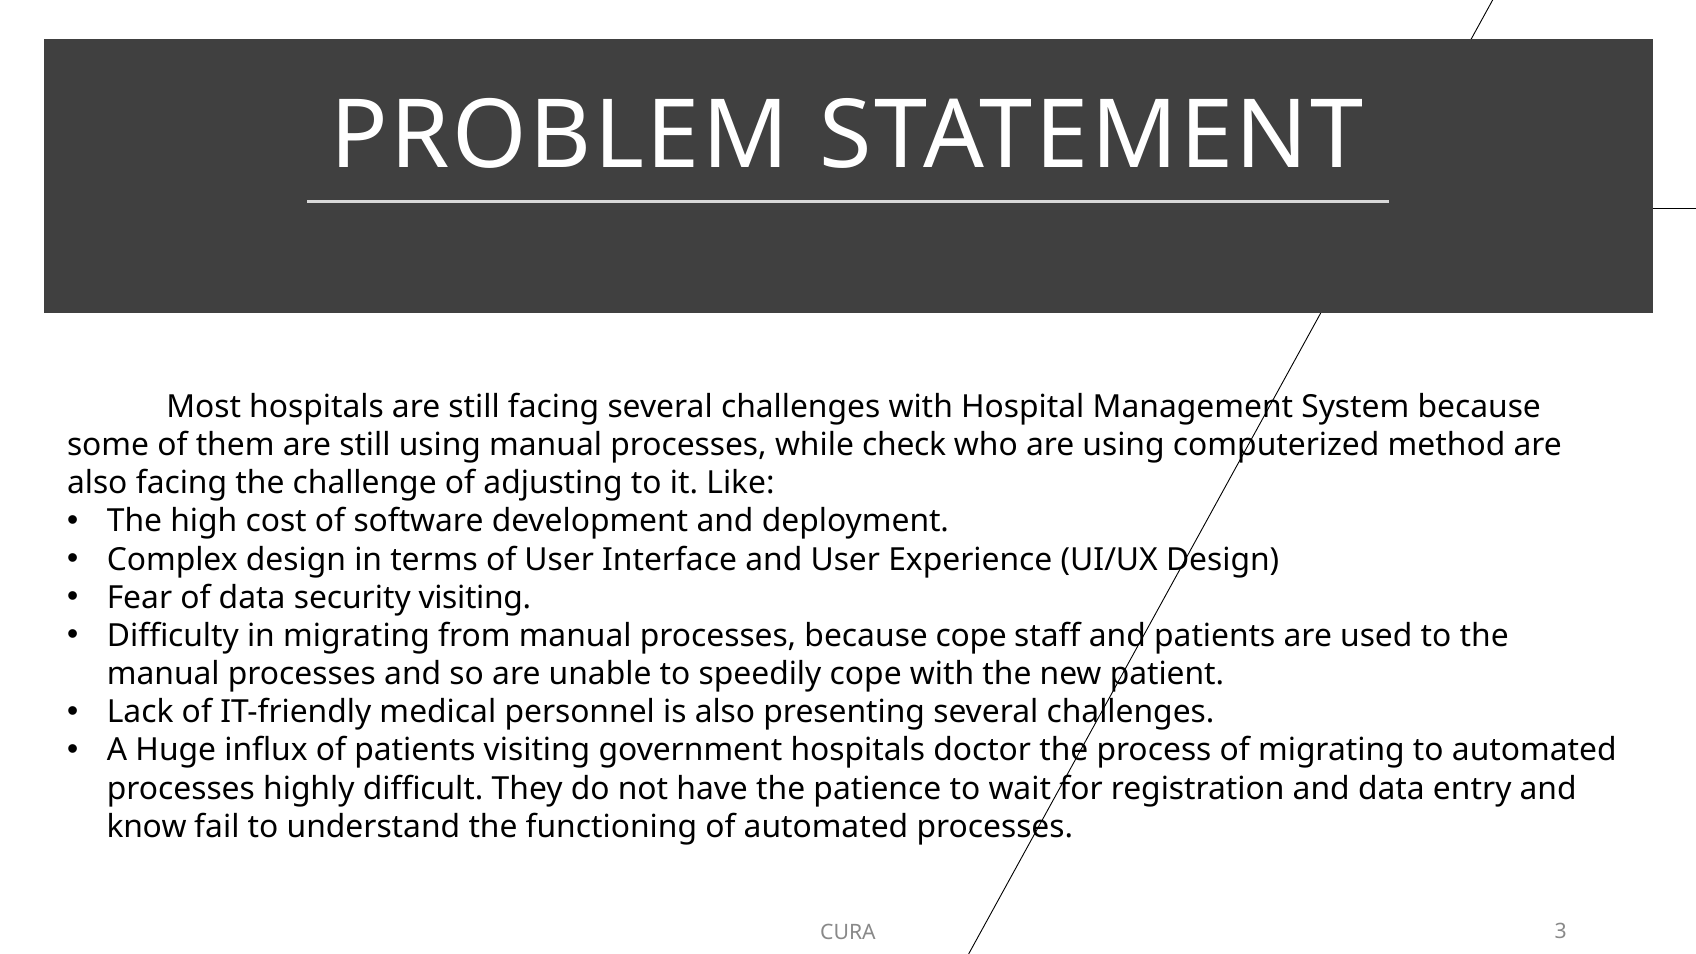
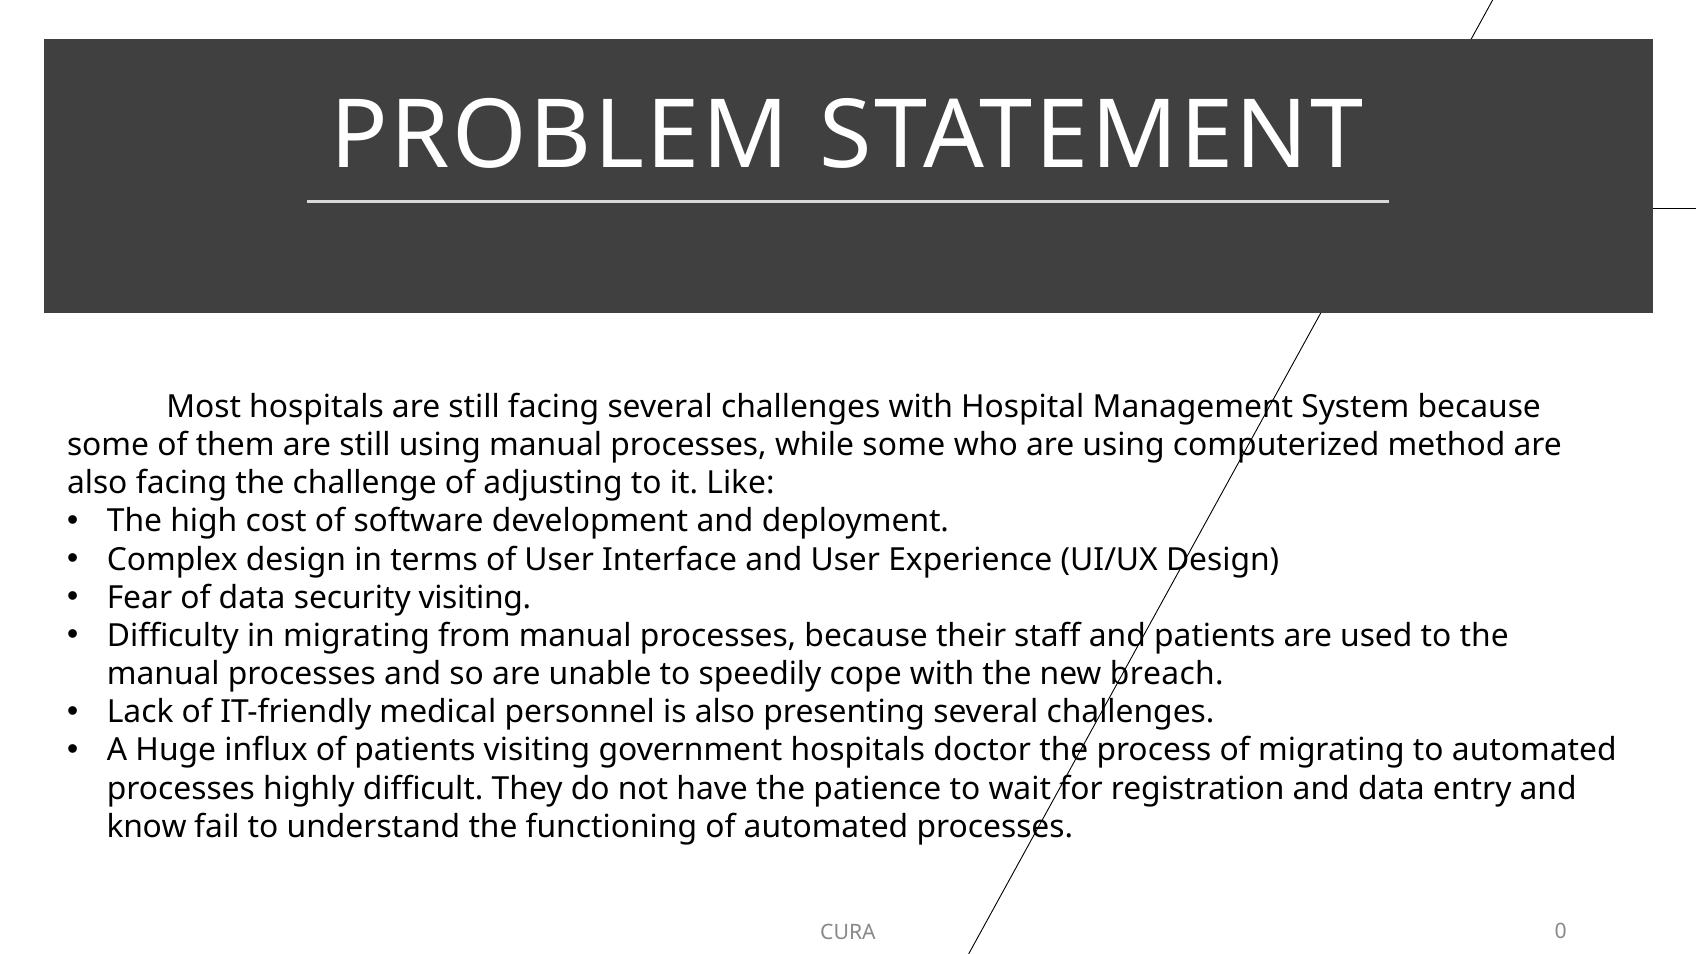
while check: check -> some
because cope: cope -> their
patient: patient -> breach
3: 3 -> 0
